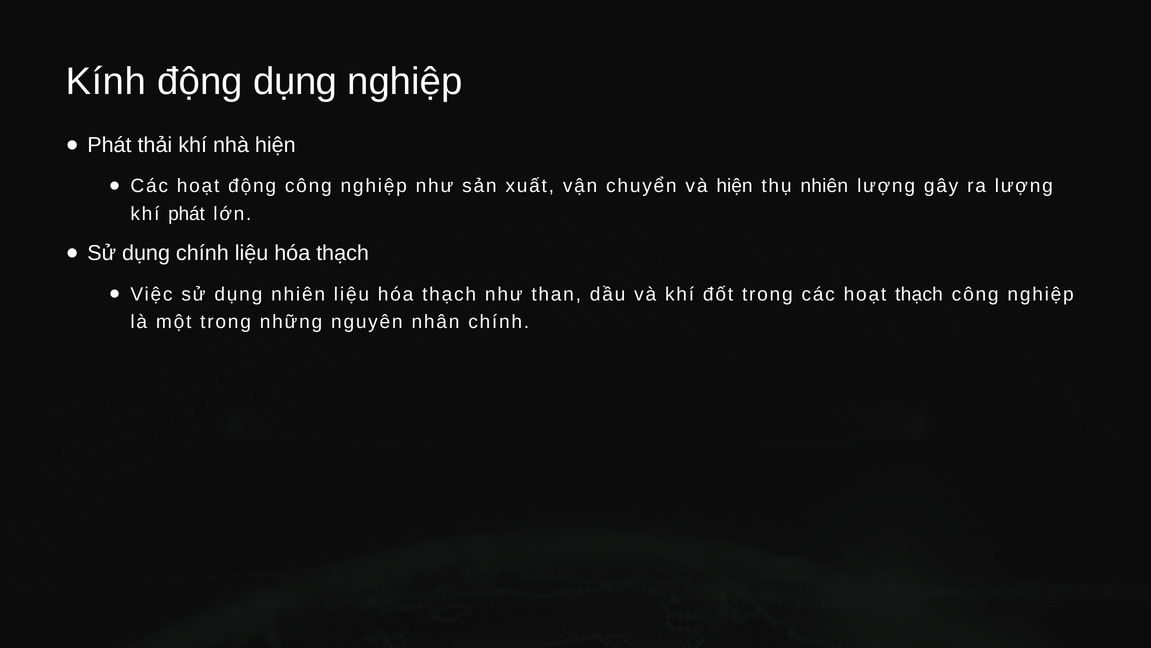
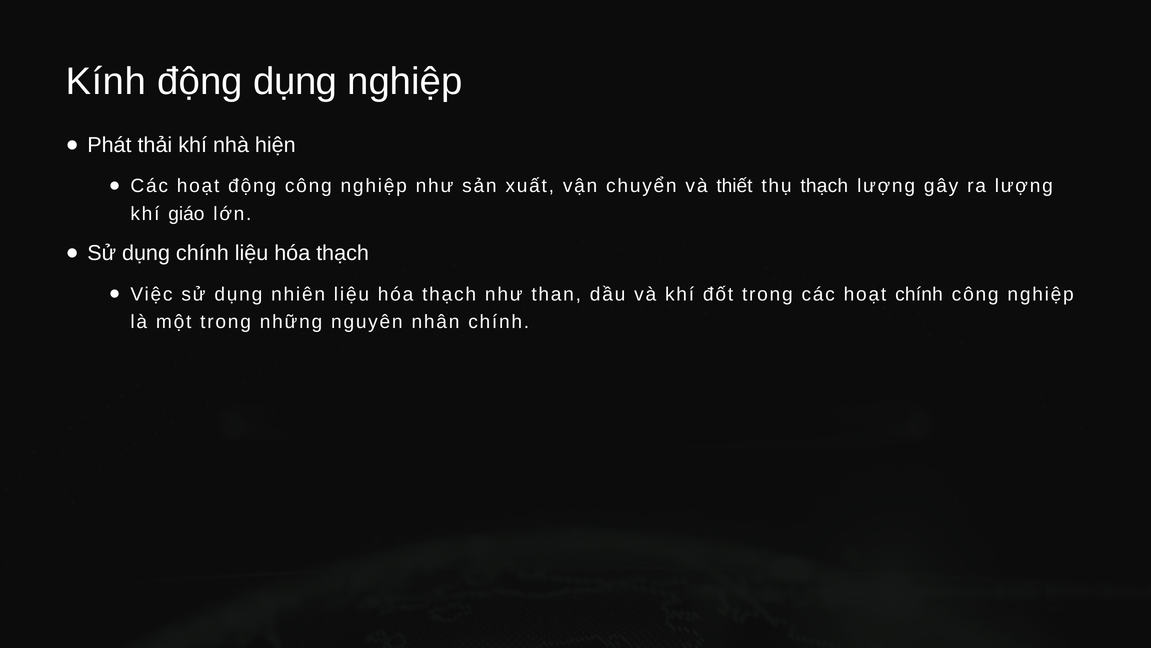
và hiện: hiện -> thiết
thụ nhiên: nhiên -> thạch
khí phát: phát -> giáo
hoạt thạch: thạch -> chính
